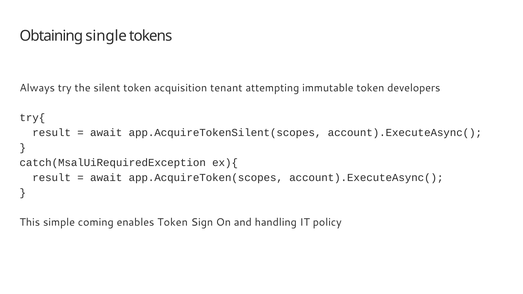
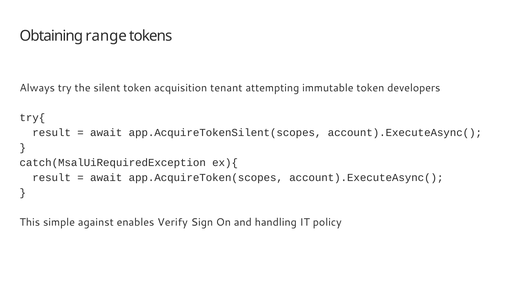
single: single -> range
coming: coming -> against
enables Token: Token -> Verify
